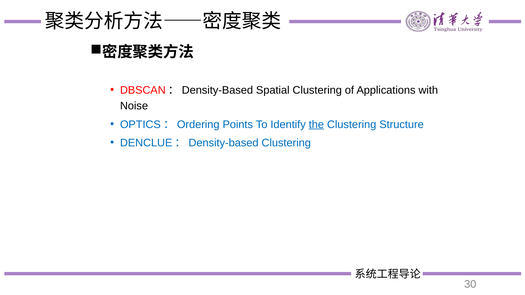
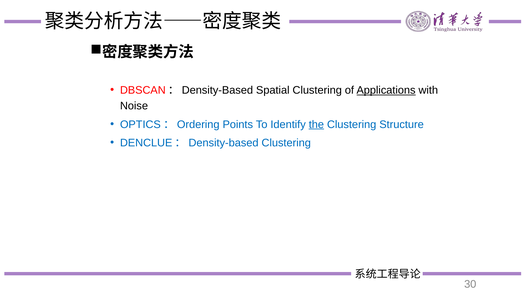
Applications underline: none -> present
